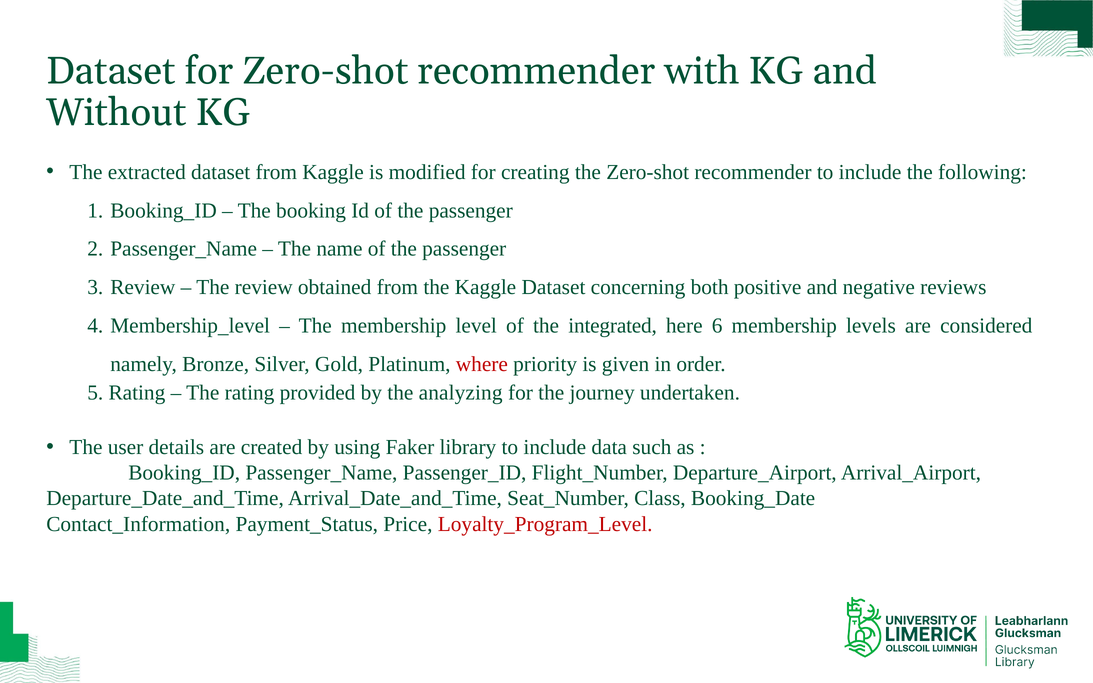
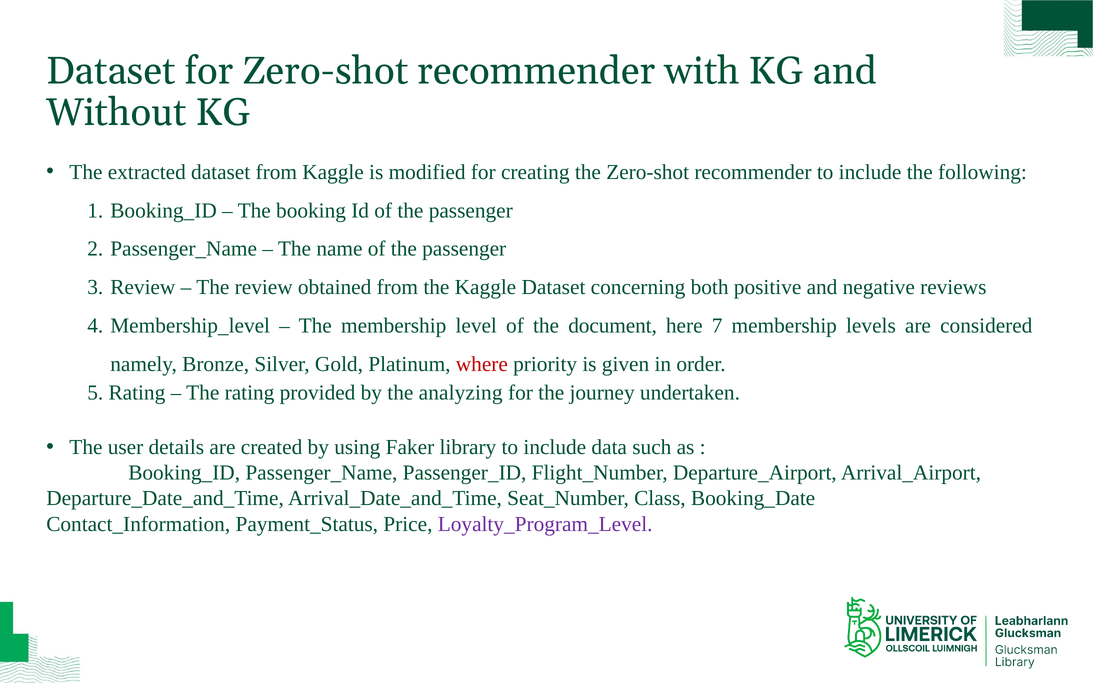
integrated: integrated -> document
6: 6 -> 7
Loyalty_Program_Level colour: red -> purple
